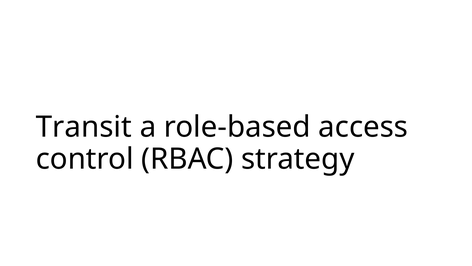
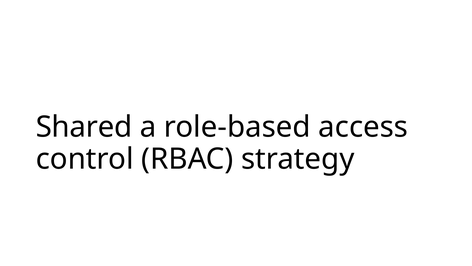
Transit: Transit -> Shared
